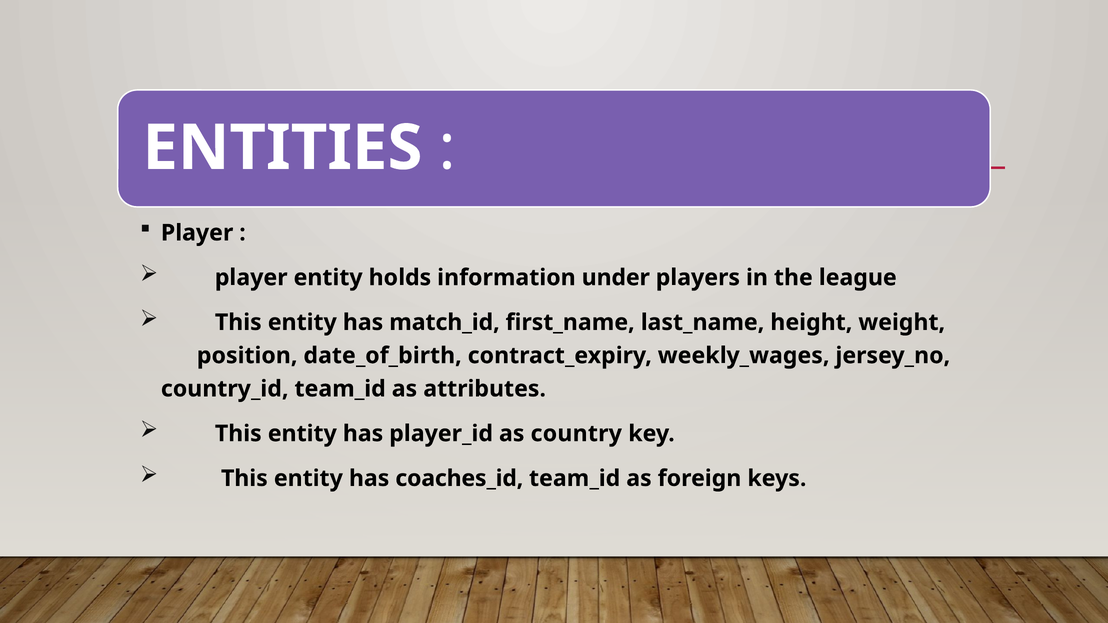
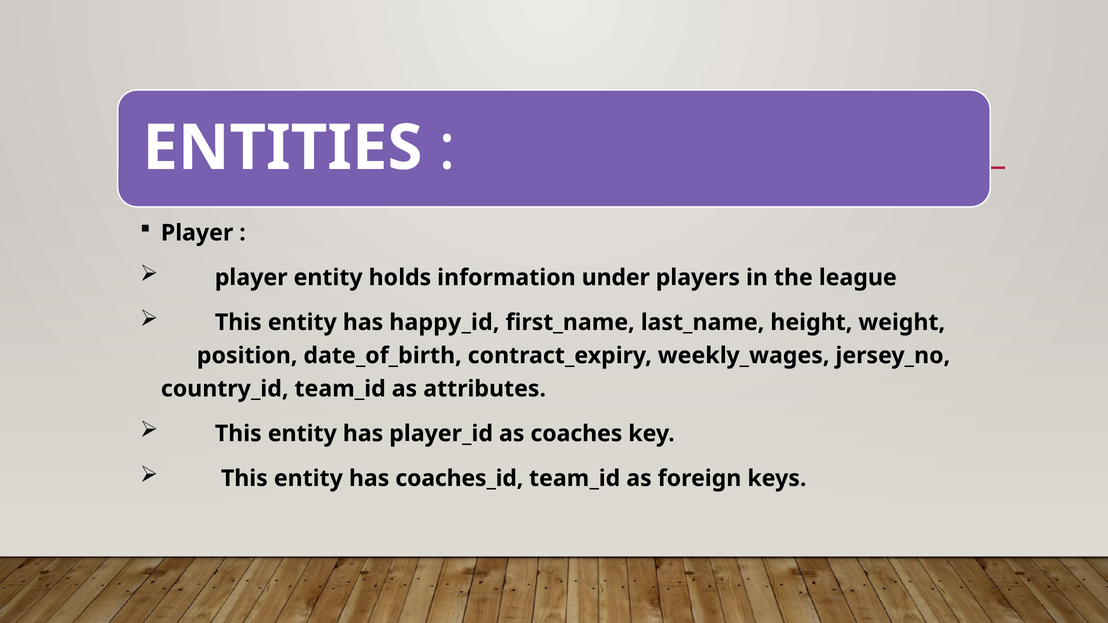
match_id: match_id -> happy_id
country: country -> coaches
